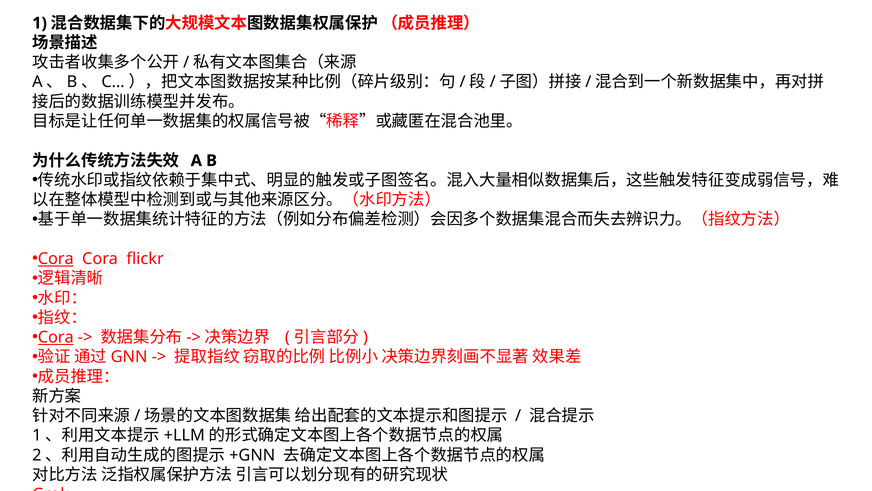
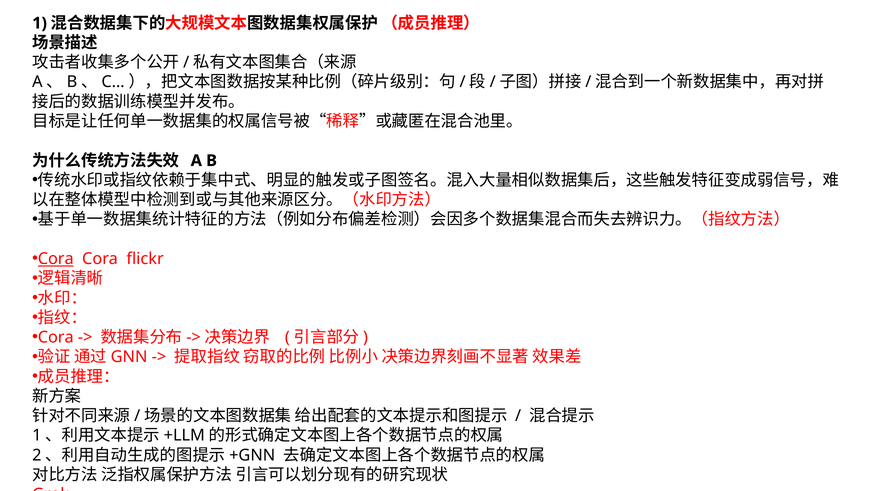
Cora at (56, 337) underline: present -> none
